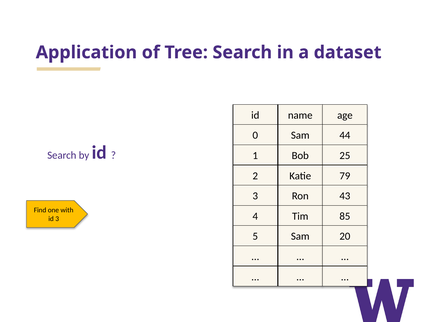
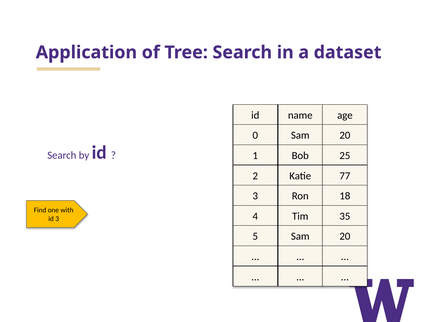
44 at (345, 135): 44 -> 20
79: 79 -> 77
43: 43 -> 18
85: 85 -> 35
